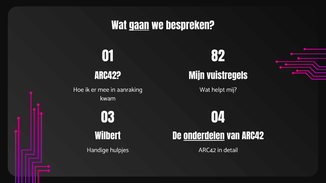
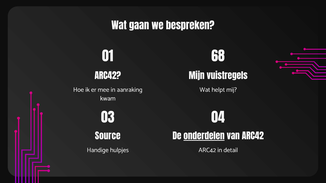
gaan underline: present -> none
82: 82 -> 68
Wilbert: Wilbert -> Source
